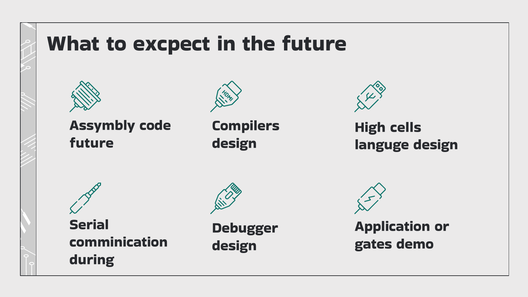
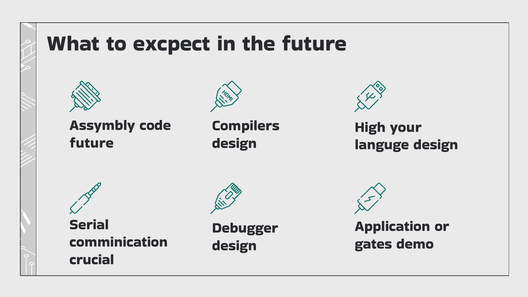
cells: cells -> your
during: during -> crucial
